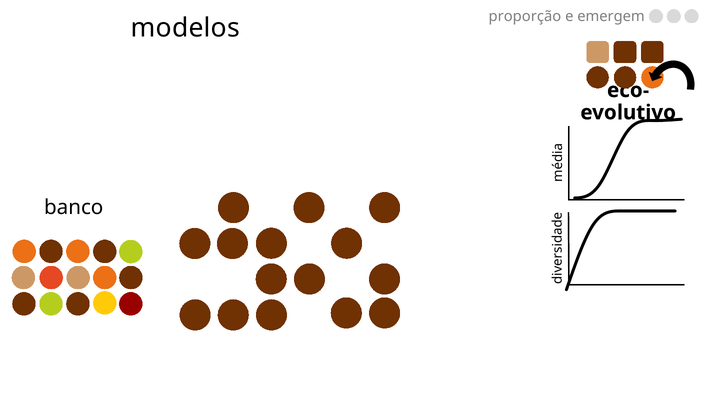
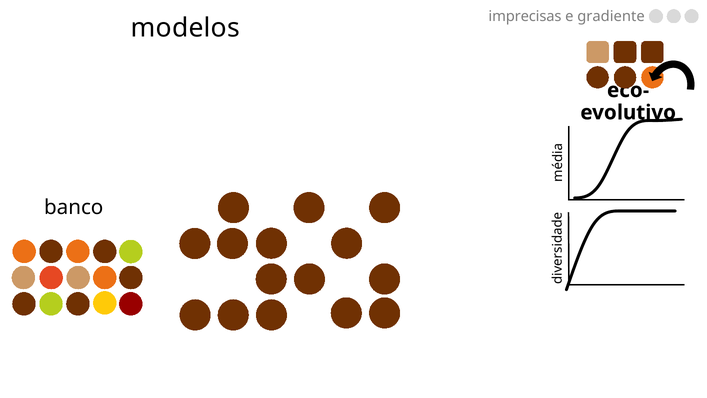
proporção: proporção -> imprecisas
emergem: emergem -> gradiente
